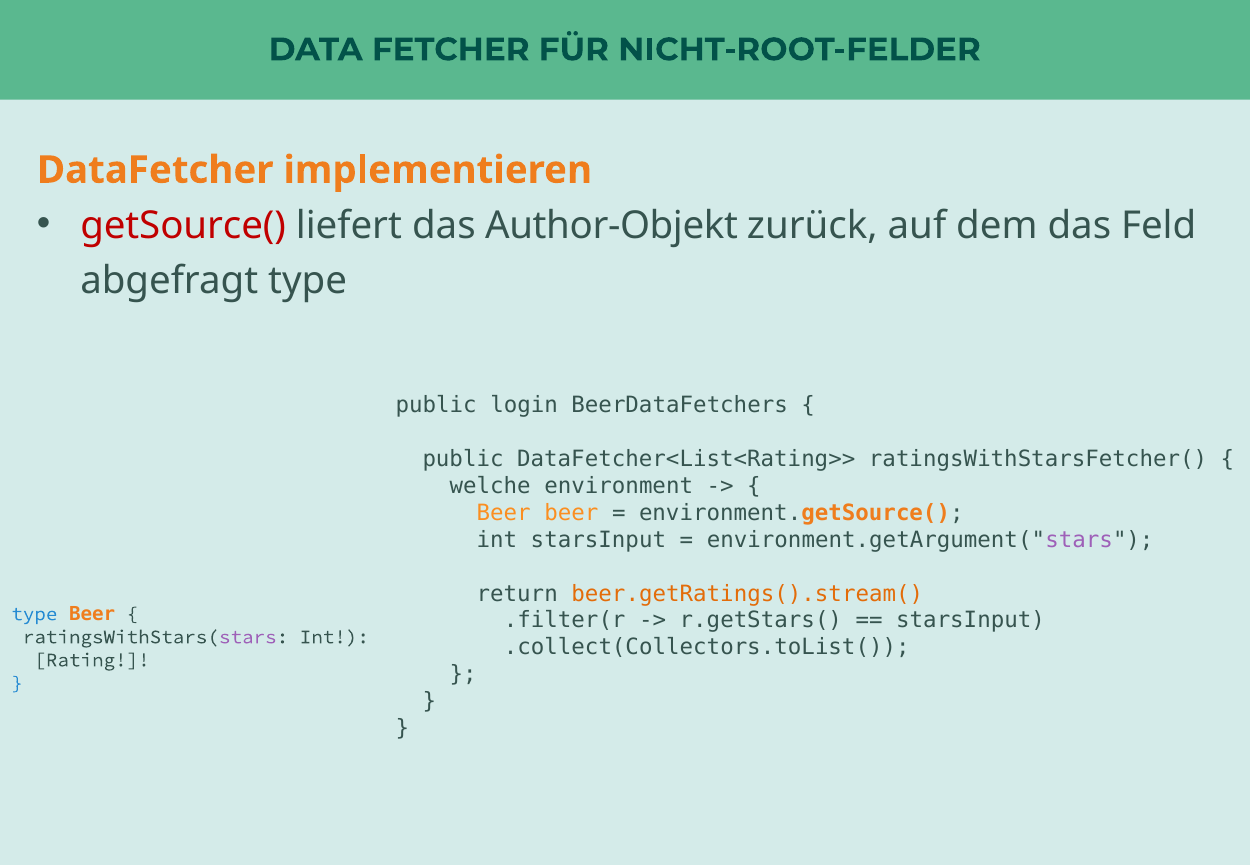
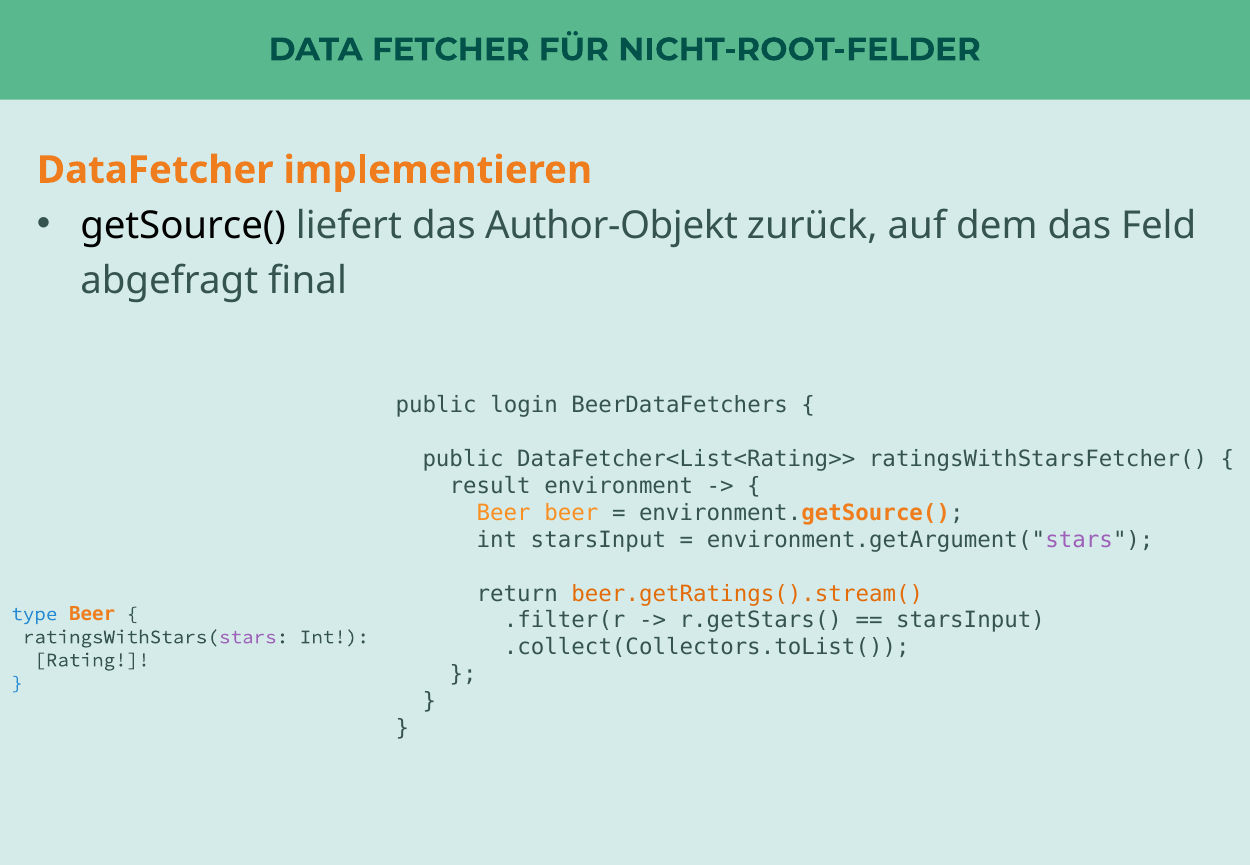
getSource( colour: red -> black
abgefragt type: type -> final
welche: welche -> result
